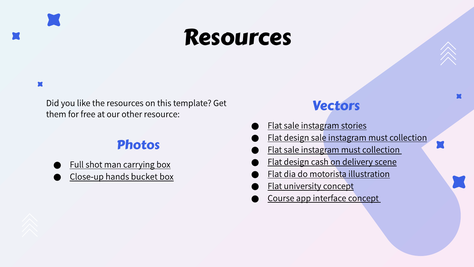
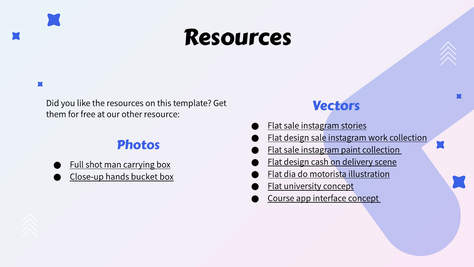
design sale instagram must: must -> work
Flat sale instagram must: must -> paint
